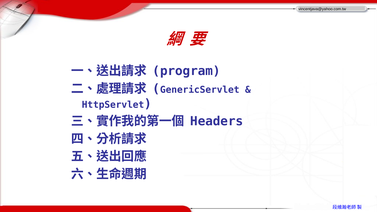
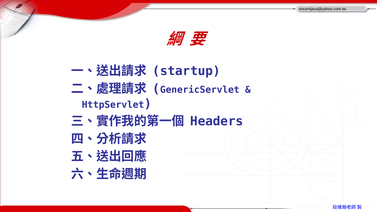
program: program -> startup
